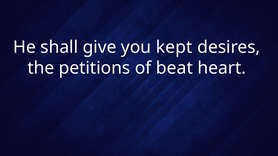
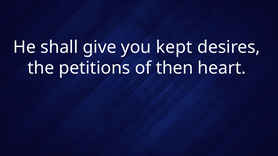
beat: beat -> then
